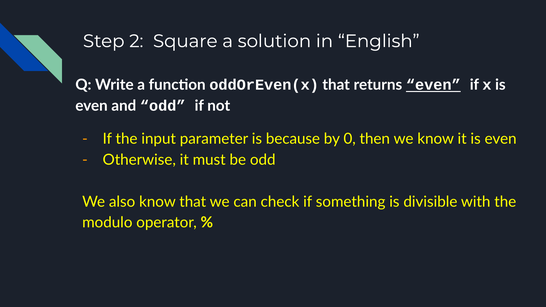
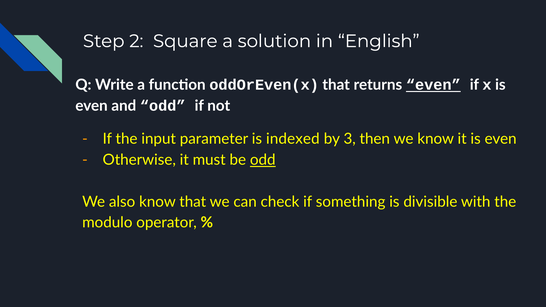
because: because -> indexed
0: 0 -> 3
odd at (263, 160) underline: none -> present
